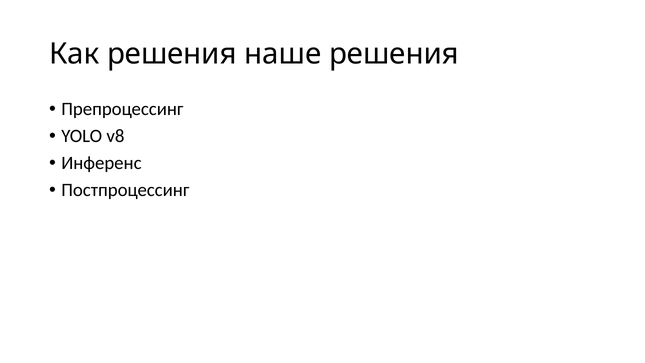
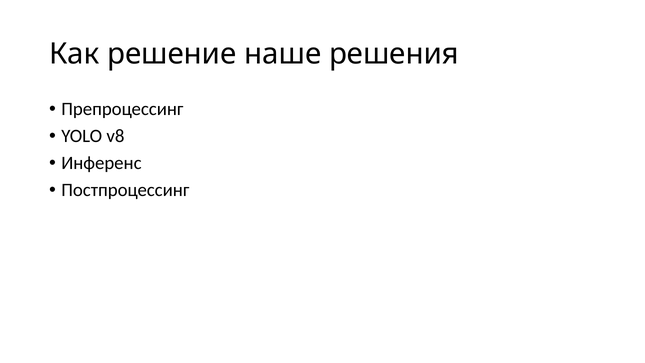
Как решения: решения -> решение
